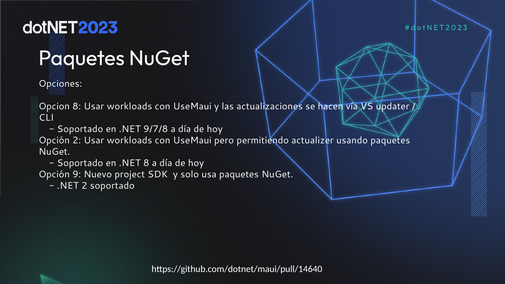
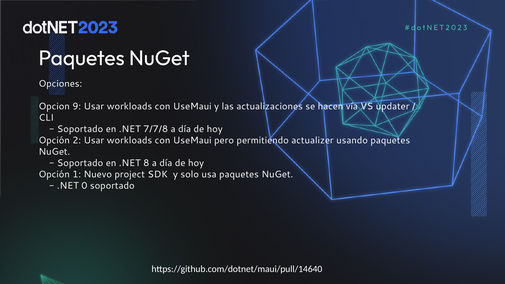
Opcion 8: 8 -> 9
9/7/8: 9/7/8 -> 7/7/8
9: 9 -> 1
.NET 2: 2 -> 0
